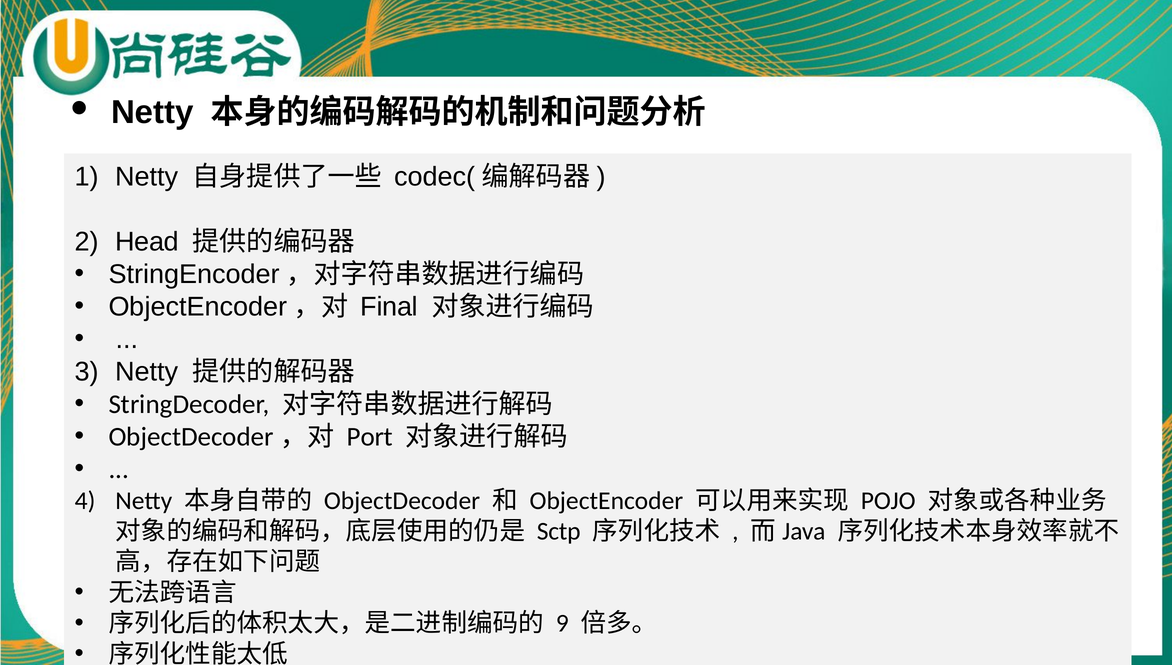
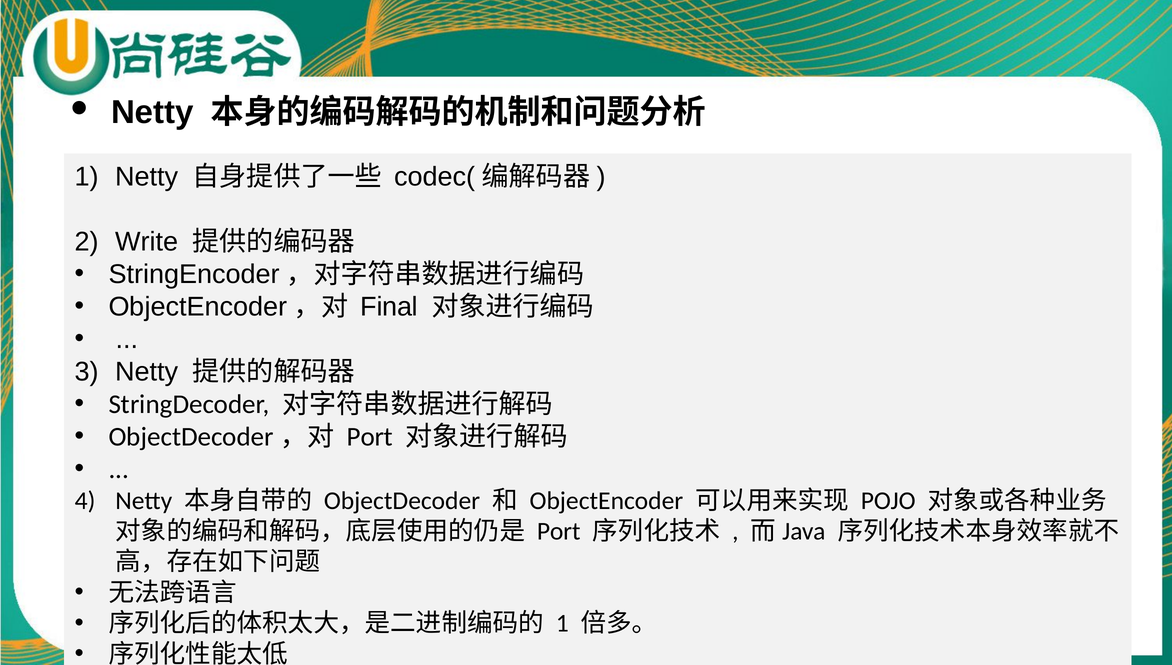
Head: Head -> Write
Sctp at (559, 531): Sctp -> Port
9 at (562, 623): 9 -> 1
